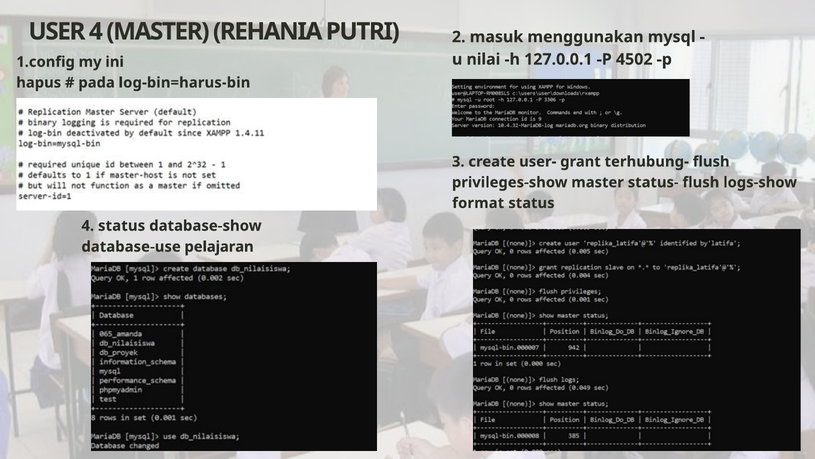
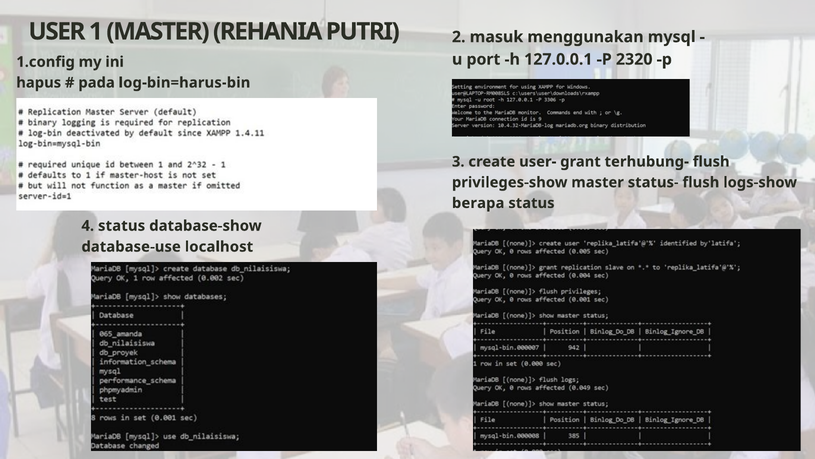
USER 4: 4 -> 1
nilai: nilai -> port
4502: 4502 -> 2320
format: format -> berapa
pelajaran: pelajaran -> localhost
